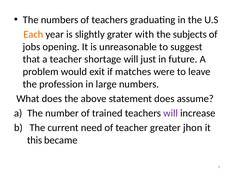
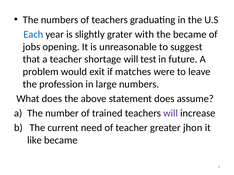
Each colour: orange -> blue
the subjects: subjects -> became
just: just -> test
this: this -> like
